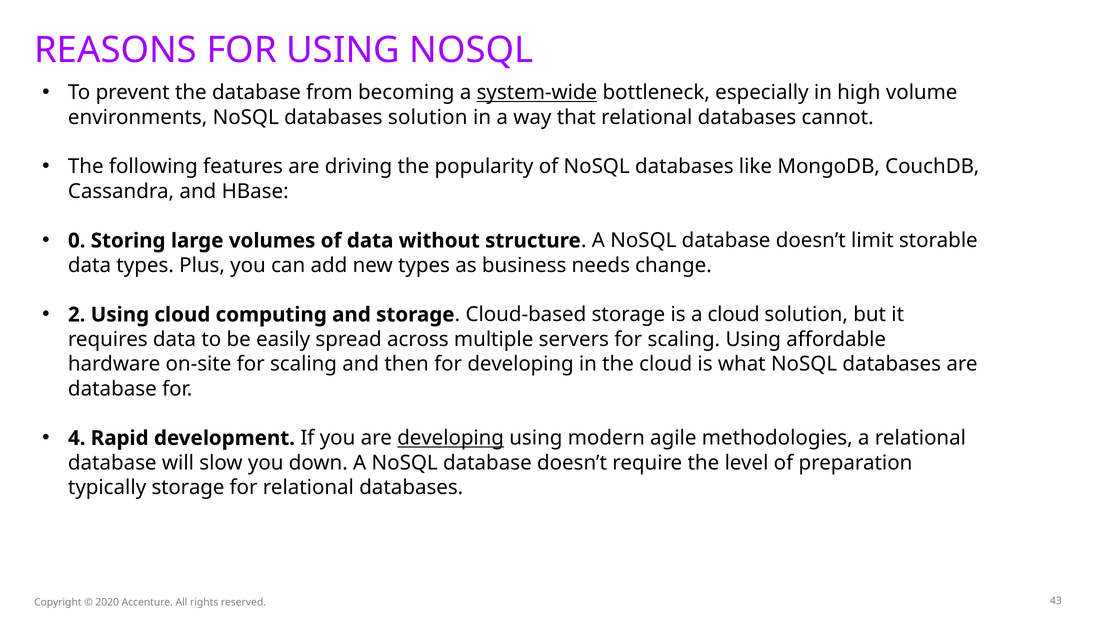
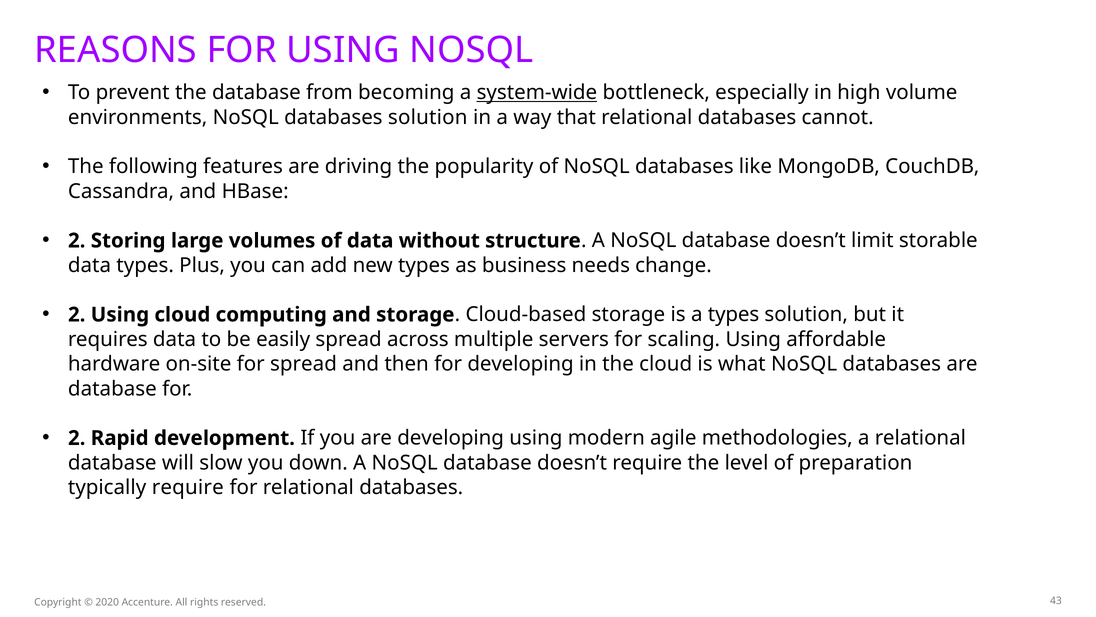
0 at (77, 240): 0 -> 2
a cloud: cloud -> types
on-site for scaling: scaling -> spread
4 at (77, 438): 4 -> 2
developing at (451, 438) underline: present -> none
typically storage: storage -> require
